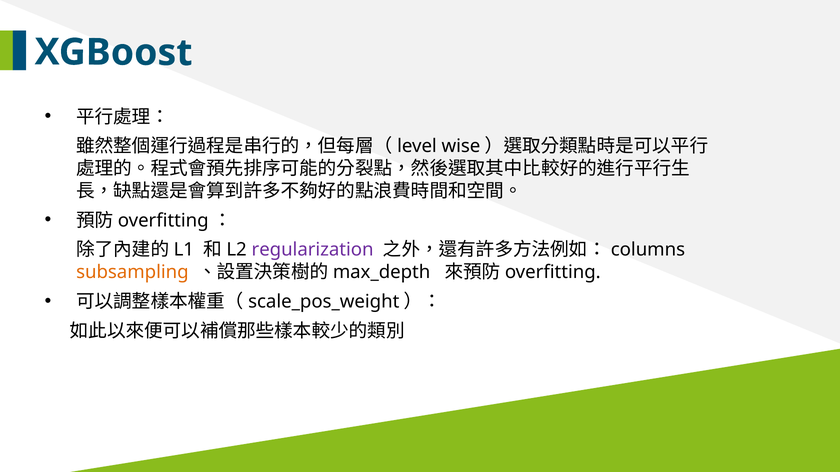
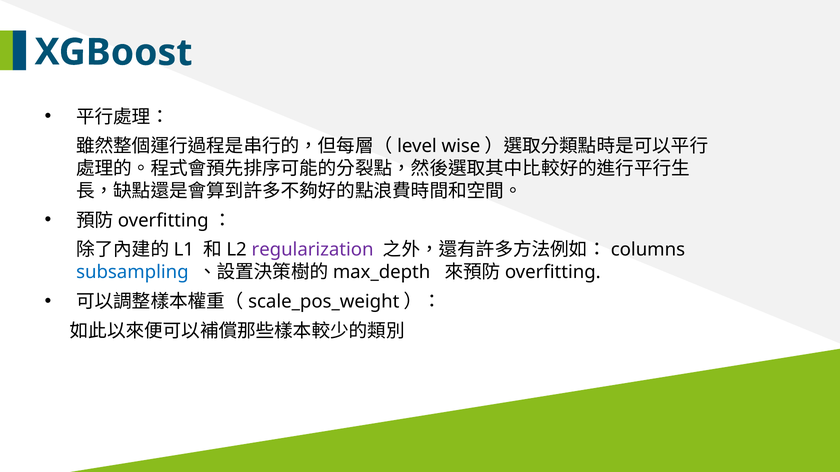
subsampling colour: orange -> blue
